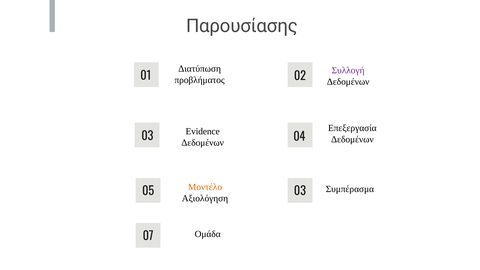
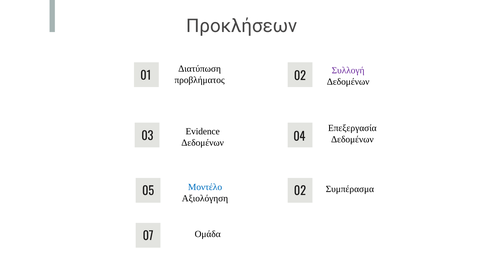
Παρουσίασης: Παρουσίασης -> Προκλήσεων
Μοντέλο colour: orange -> blue
Αξιολόγηση 03: 03 -> 02
